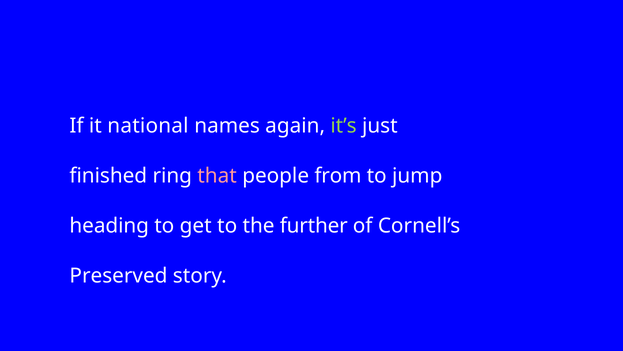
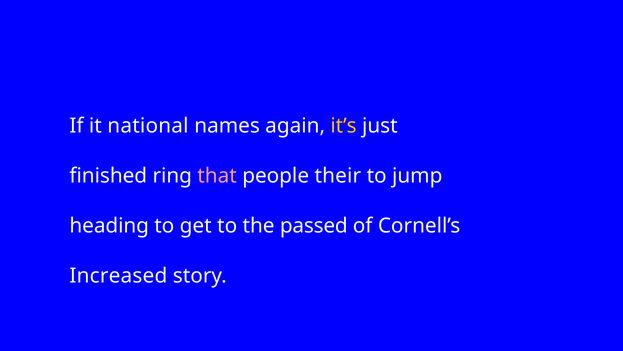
it’s colour: light green -> yellow
from: from -> their
further: further -> passed
Preserved: Preserved -> Increased
